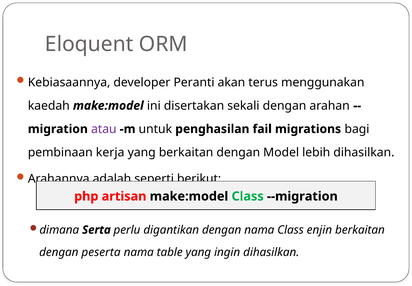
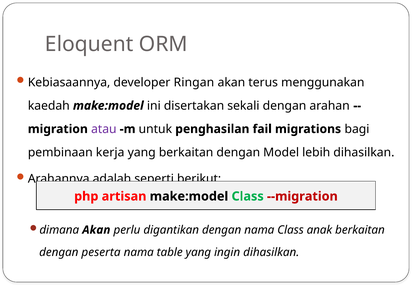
Peranti: Peranti -> Ringan
--migration colour: black -> red
dimana Serta: Serta -> Akan
enjin: enjin -> anak
